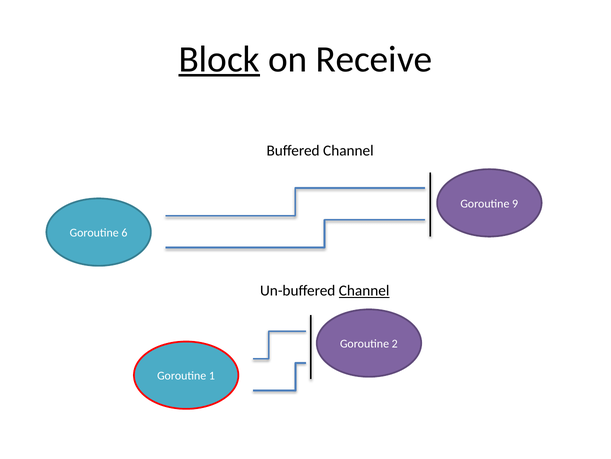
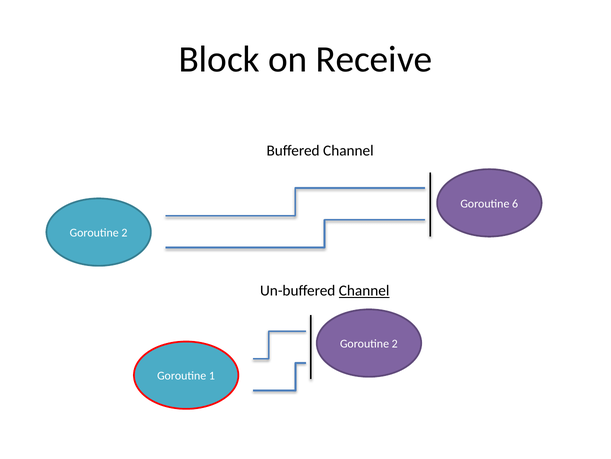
Block underline: present -> none
9: 9 -> 6
6 at (124, 233): 6 -> 2
